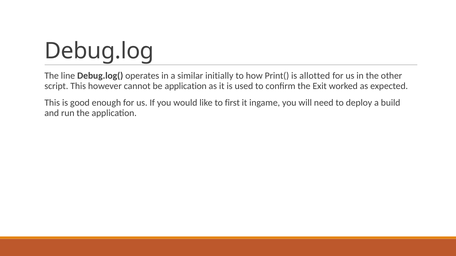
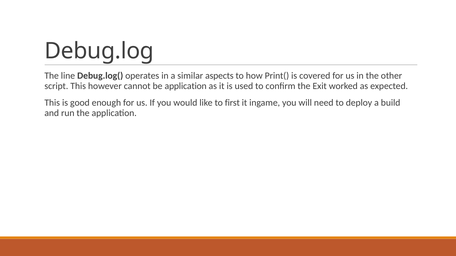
initially: initially -> aspects
allotted: allotted -> covered
